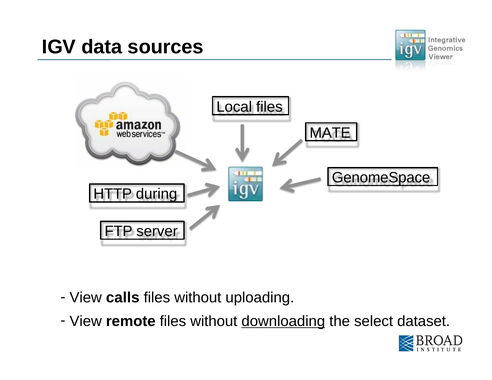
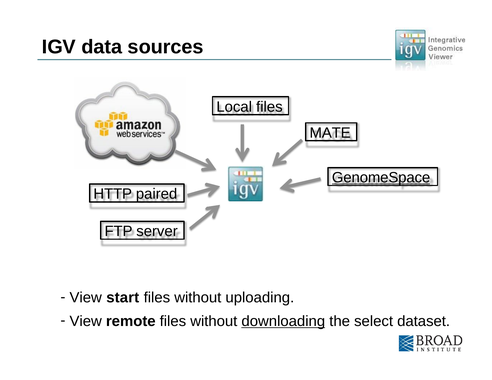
GenomeSpace underline: none -> present
during: during -> paired
calls: calls -> start
